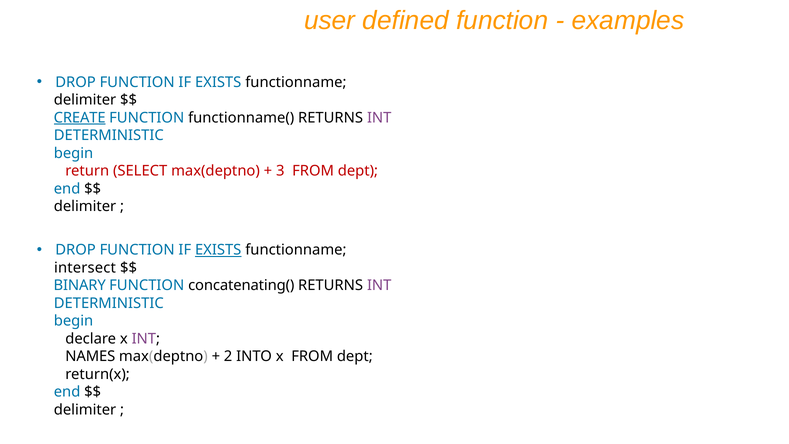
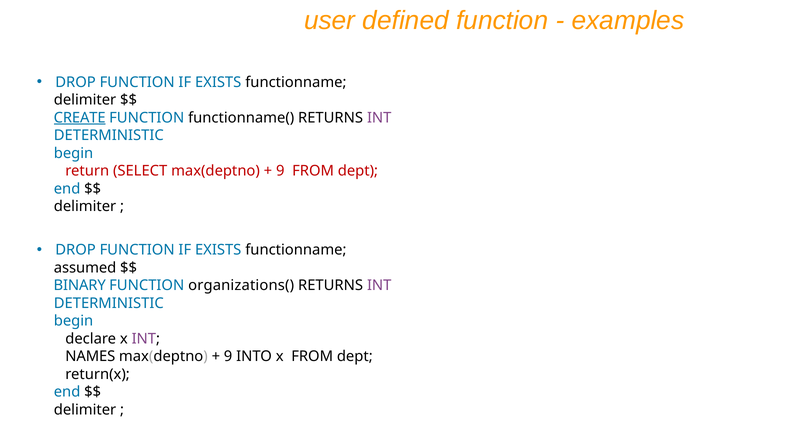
3 at (280, 171): 3 -> 9
EXISTS at (218, 250) underline: present -> none
intersect: intersect -> assumed
concatenating(: concatenating( -> organizations(
2 at (228, 356): 2 -> 9
